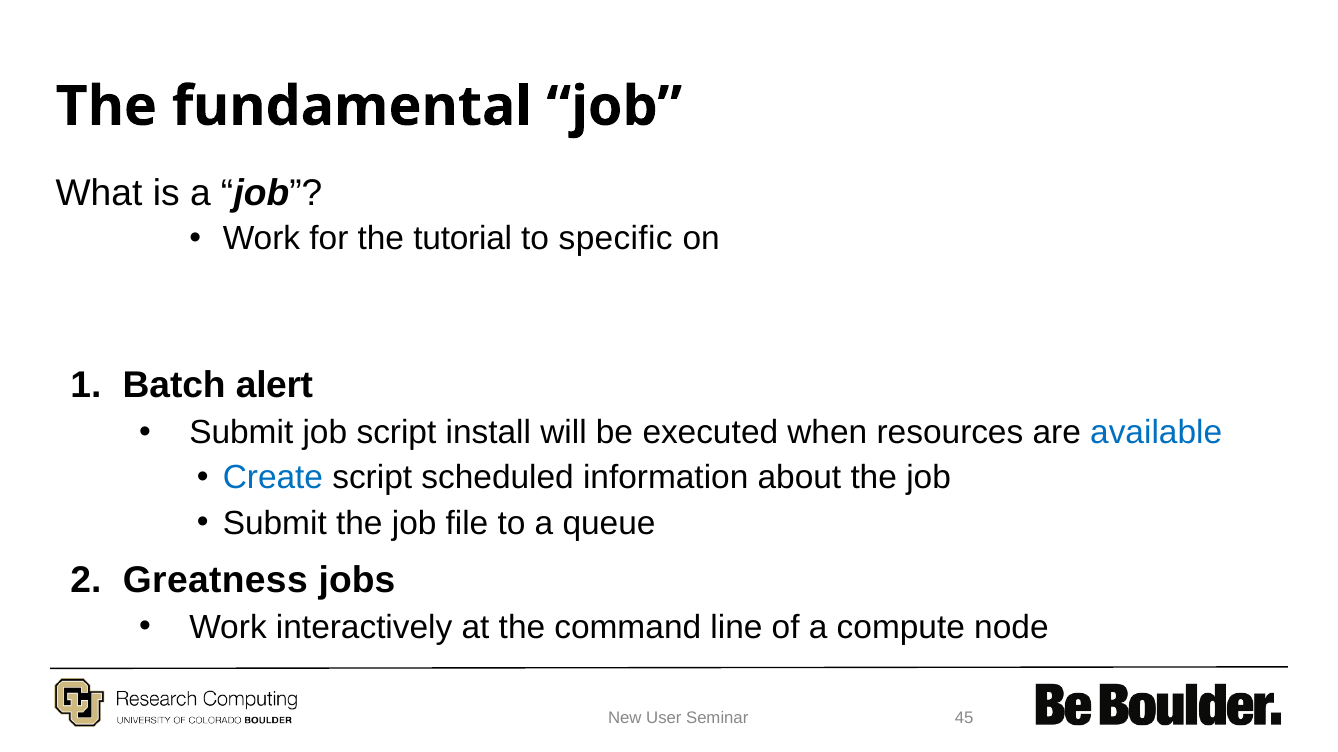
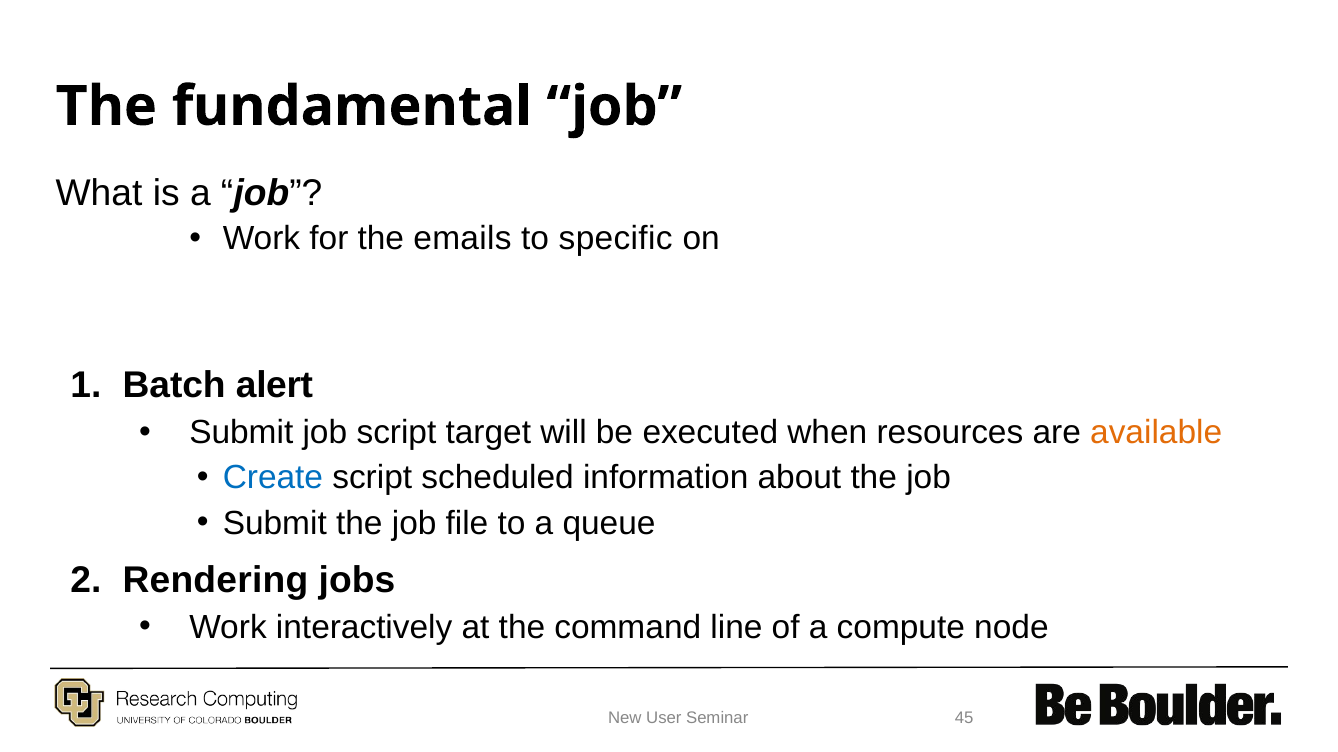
tutorial: tutorial -> emails
install: install -> target
available colour: blue -> orange
Greatness: Greatness -> Rendering
